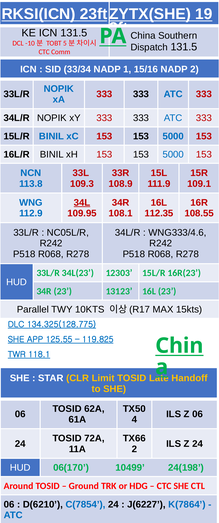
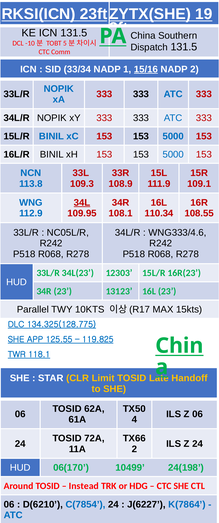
15/16 underline: none -> present
112.35: 112.35 -> 110.34
Ground: Ground -> Instead
